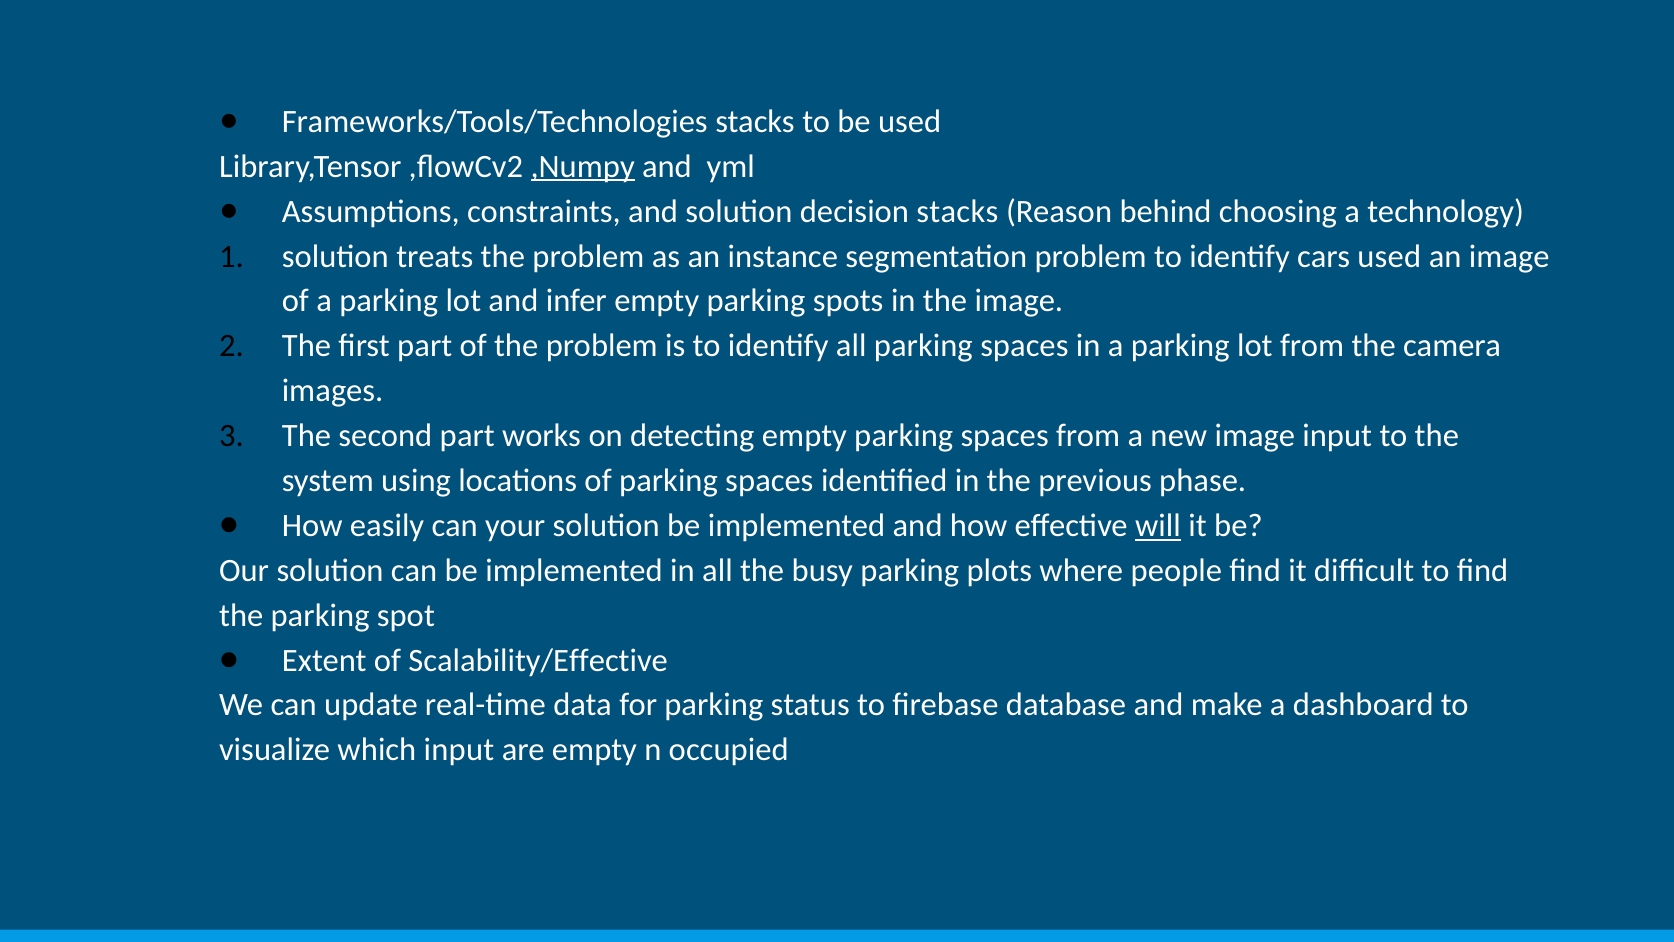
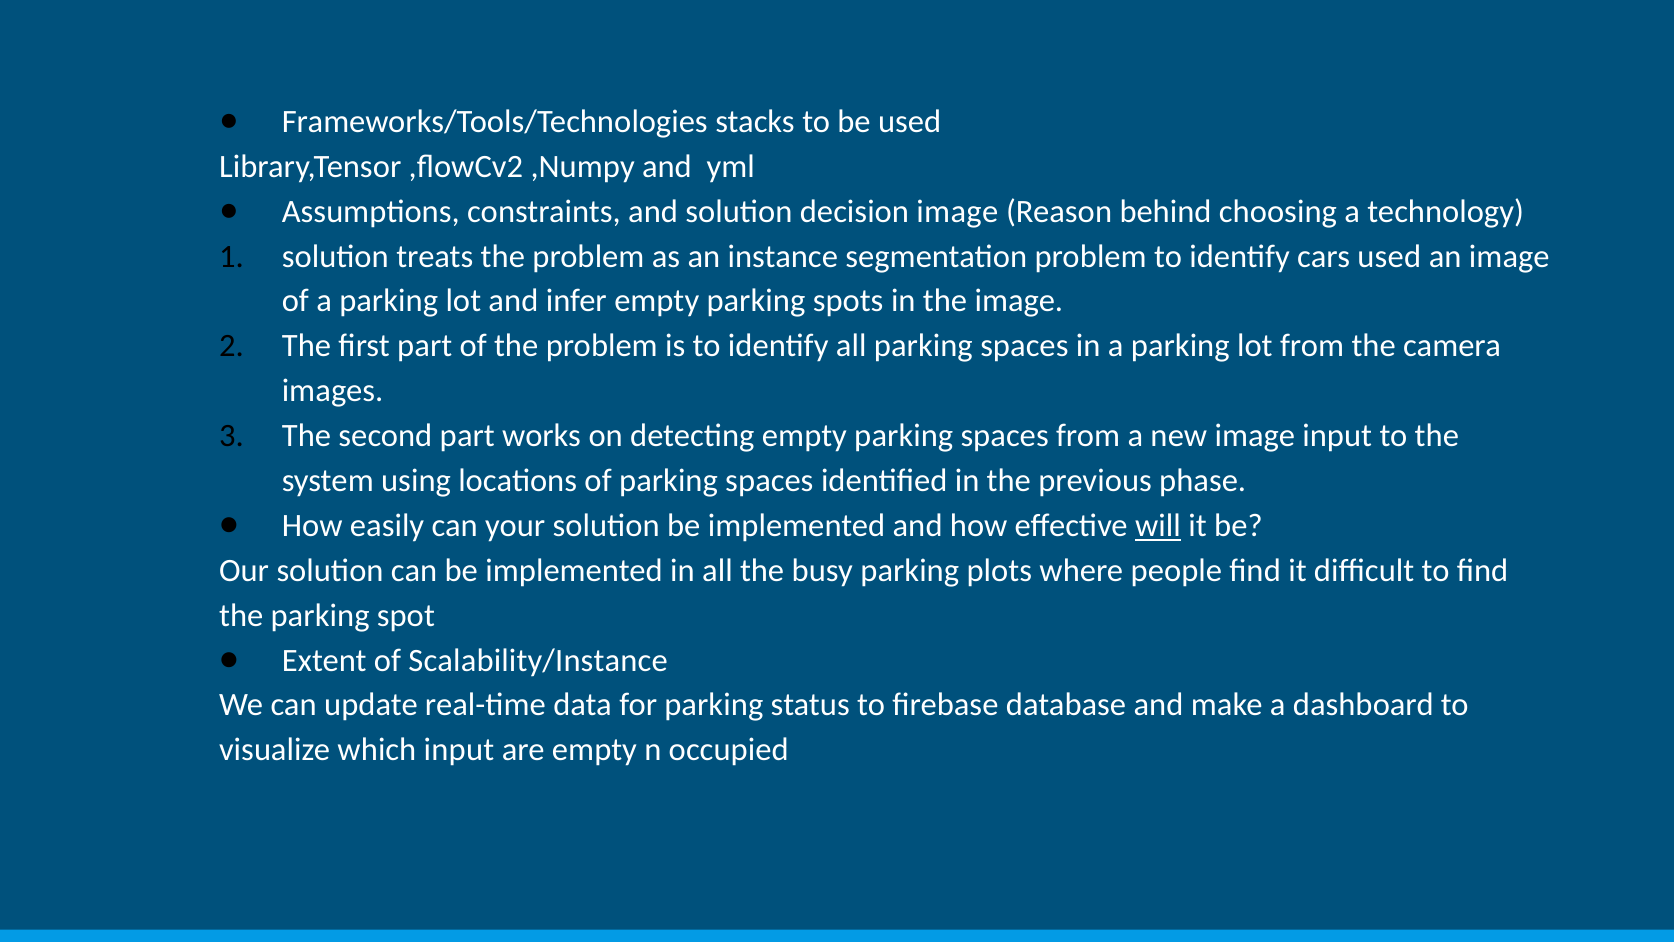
,Numpy underline: present -> none
decision stacks: stacks -> image
Scalability/Effective: Scalability/Effective -> Scalability/Instance
